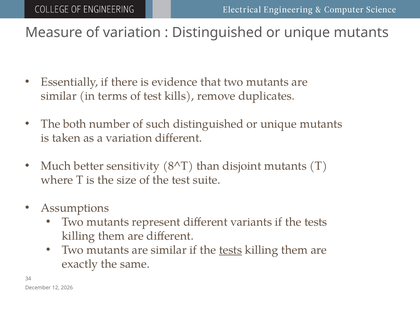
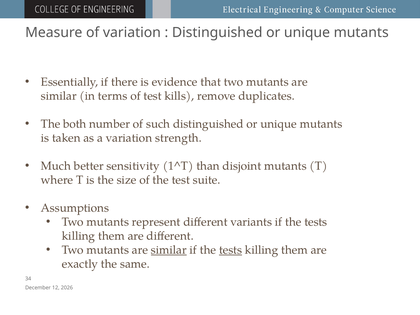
variation different: different -> strength
8^T: 8^T -> 1^T
similar at (169, 250) underline: none -> present
